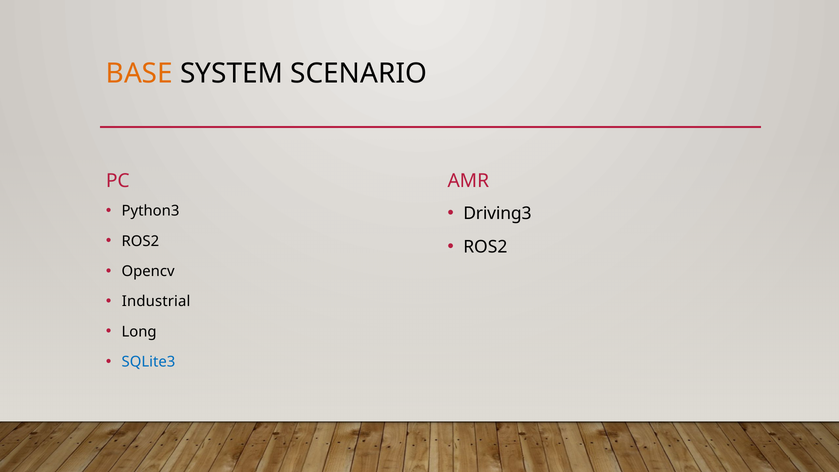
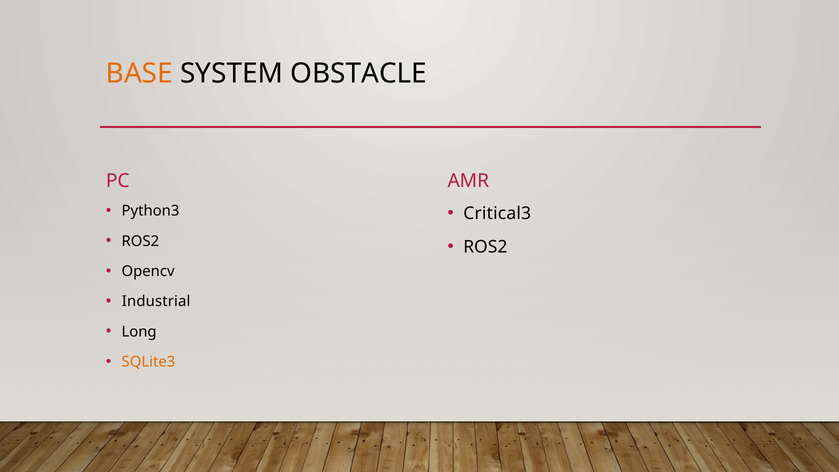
SCENARIO: SCENARIO -> OBSTACLE
Driving3: Driving3 -> Critical3
SQLite3 colour: blue -> orange
